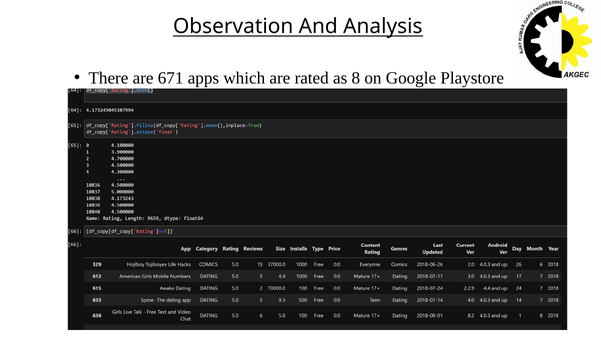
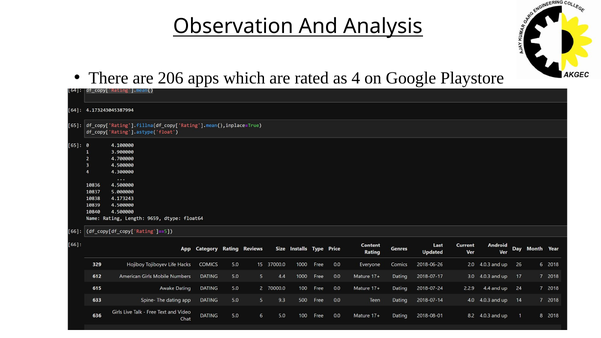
671: 671 -> 206
8: 8 -> 4
